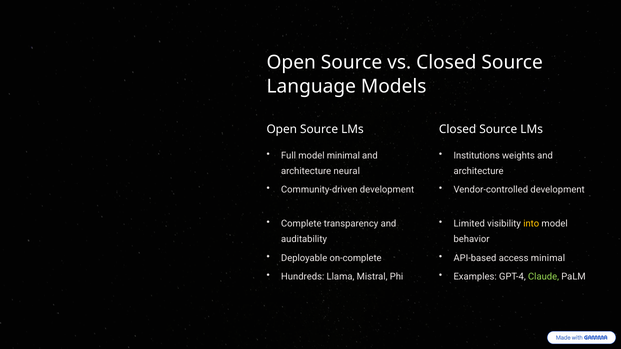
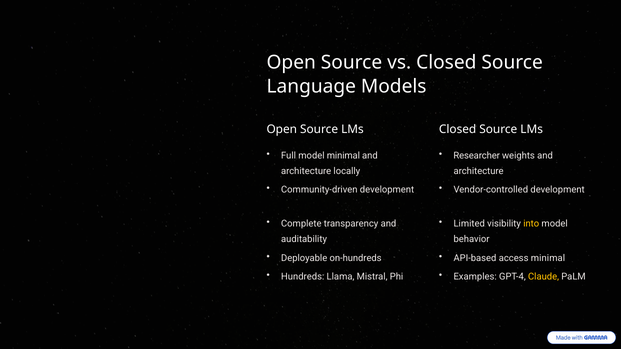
Institutions: Institutions -> Researcher
neural: neural -> locally
on-complete: on-complete -> on-hundreds
Claude colour: light green -> yellow
